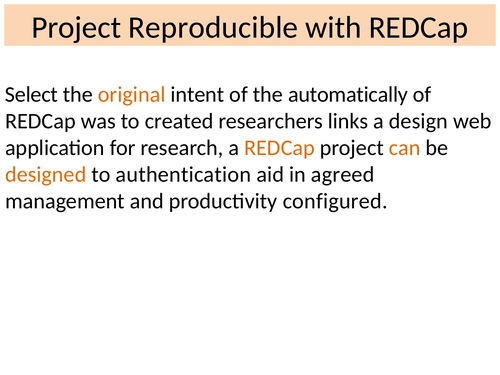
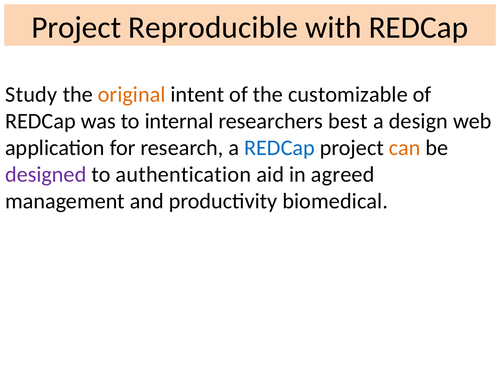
Select: Select -> Study
automatically: automatically -> customizable
created: created -> internal
links: links -> best
REDCap at (279, 148) colour: orange -> blue
designed colour: orange -> purple
configured: configured -> biomedical
